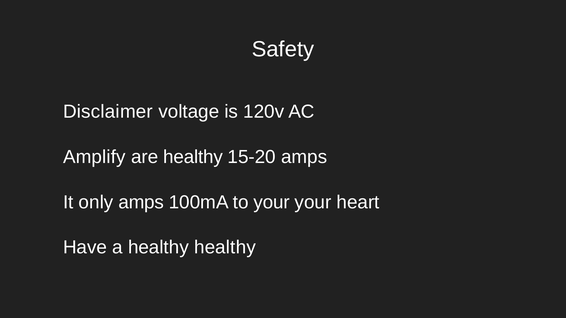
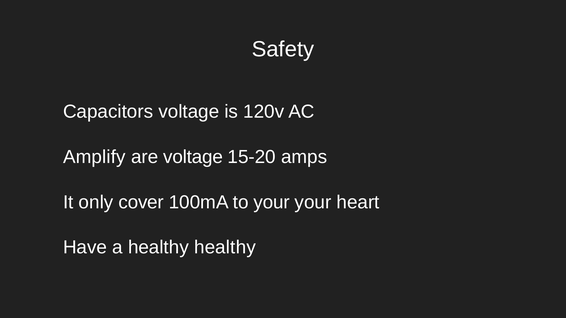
Disclaimer: Disclaimer -> Capacitors
are healthy: healthy -> voltage
only amps: amps -> cover
